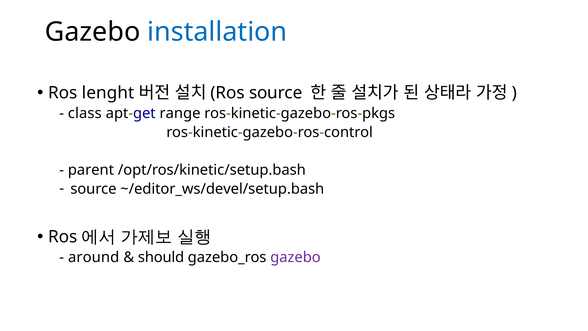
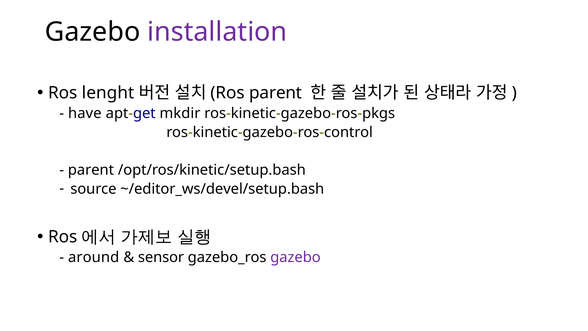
installation colour: blue -> purple
Ros source: source -> parent
class: class -> have
range: range -> mkdir
should: should -> sensor
